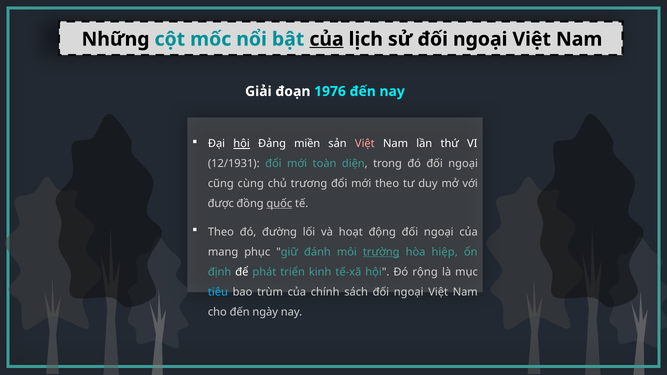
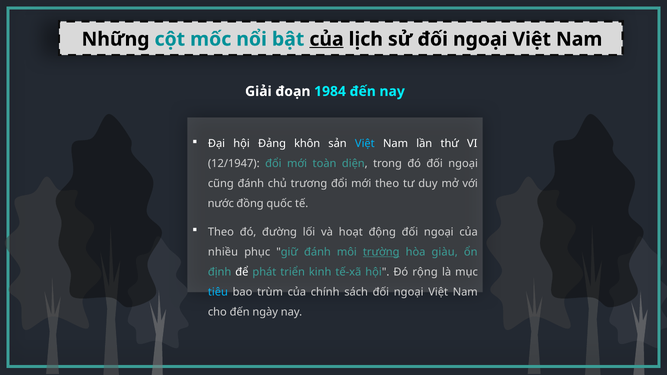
1976: 1976 -> 1984
hội at (242, 144) underline: present -> none
miền: miền -> khôn
Việt at (365, 144) colour: pink -> light blue
12/1931: 12/1931 -> 12/1947
cũng cùng: cùng -> đánh
được: được -> nước
quốc underline: present -> none
mang: mang -> nhiều
hiệp: hiệp -> giàu
